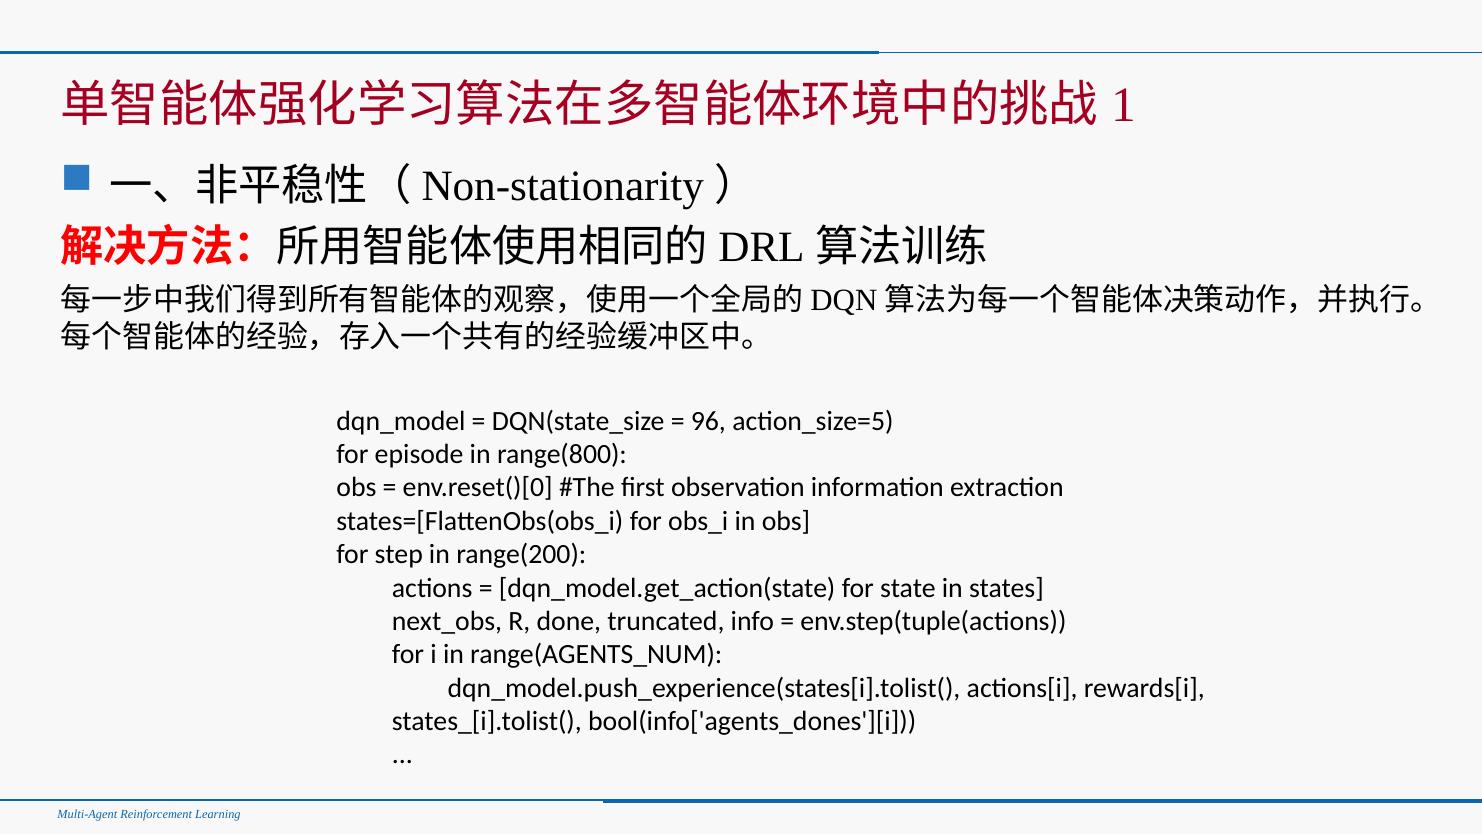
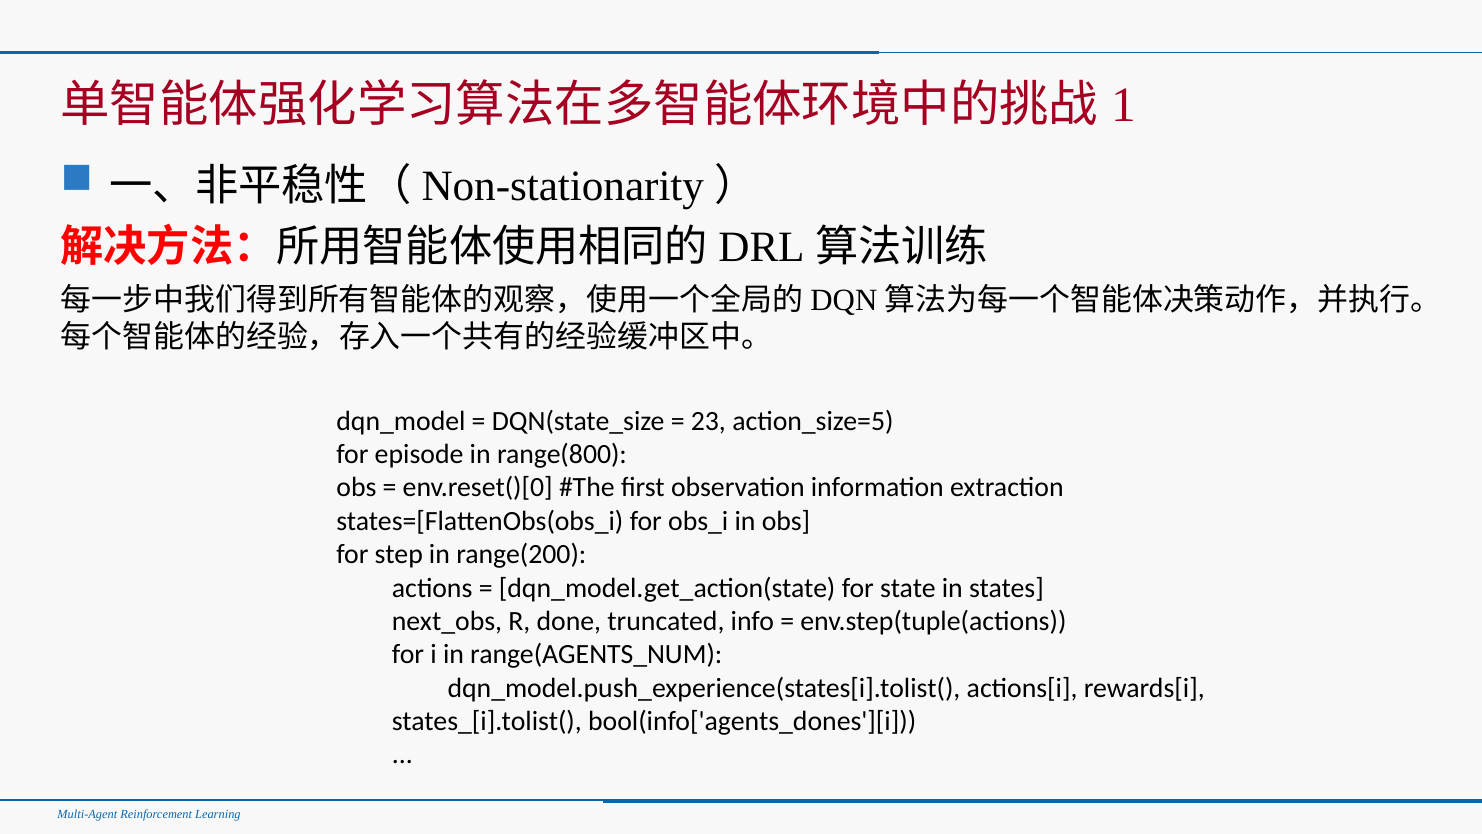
96: 96 -> 23
